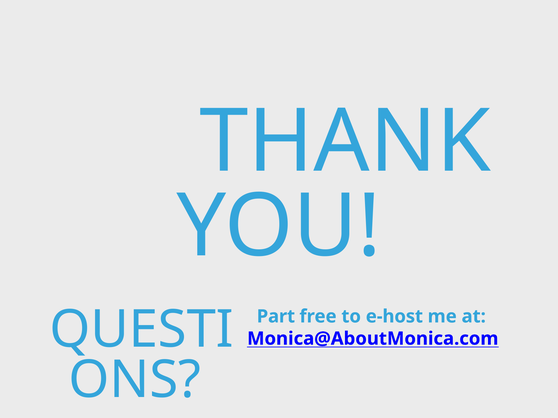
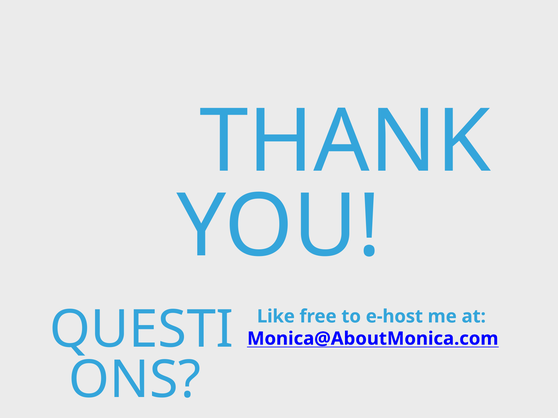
Part: Part -> Like
